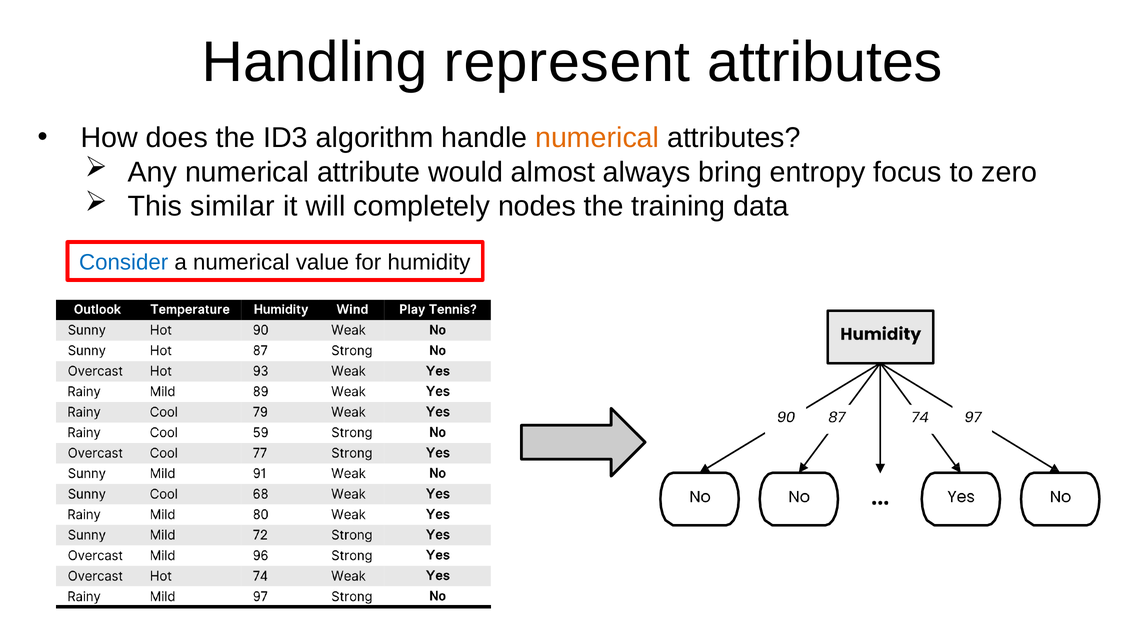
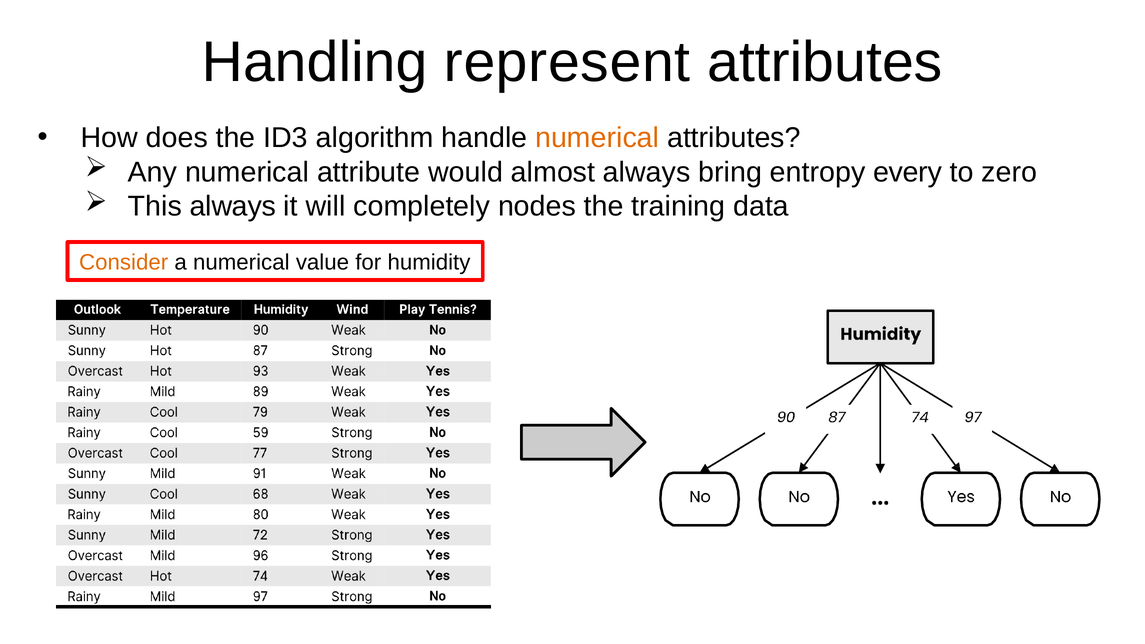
focus: focus -> every
This similar: similar -> always
Consider colour: blue -> orange
